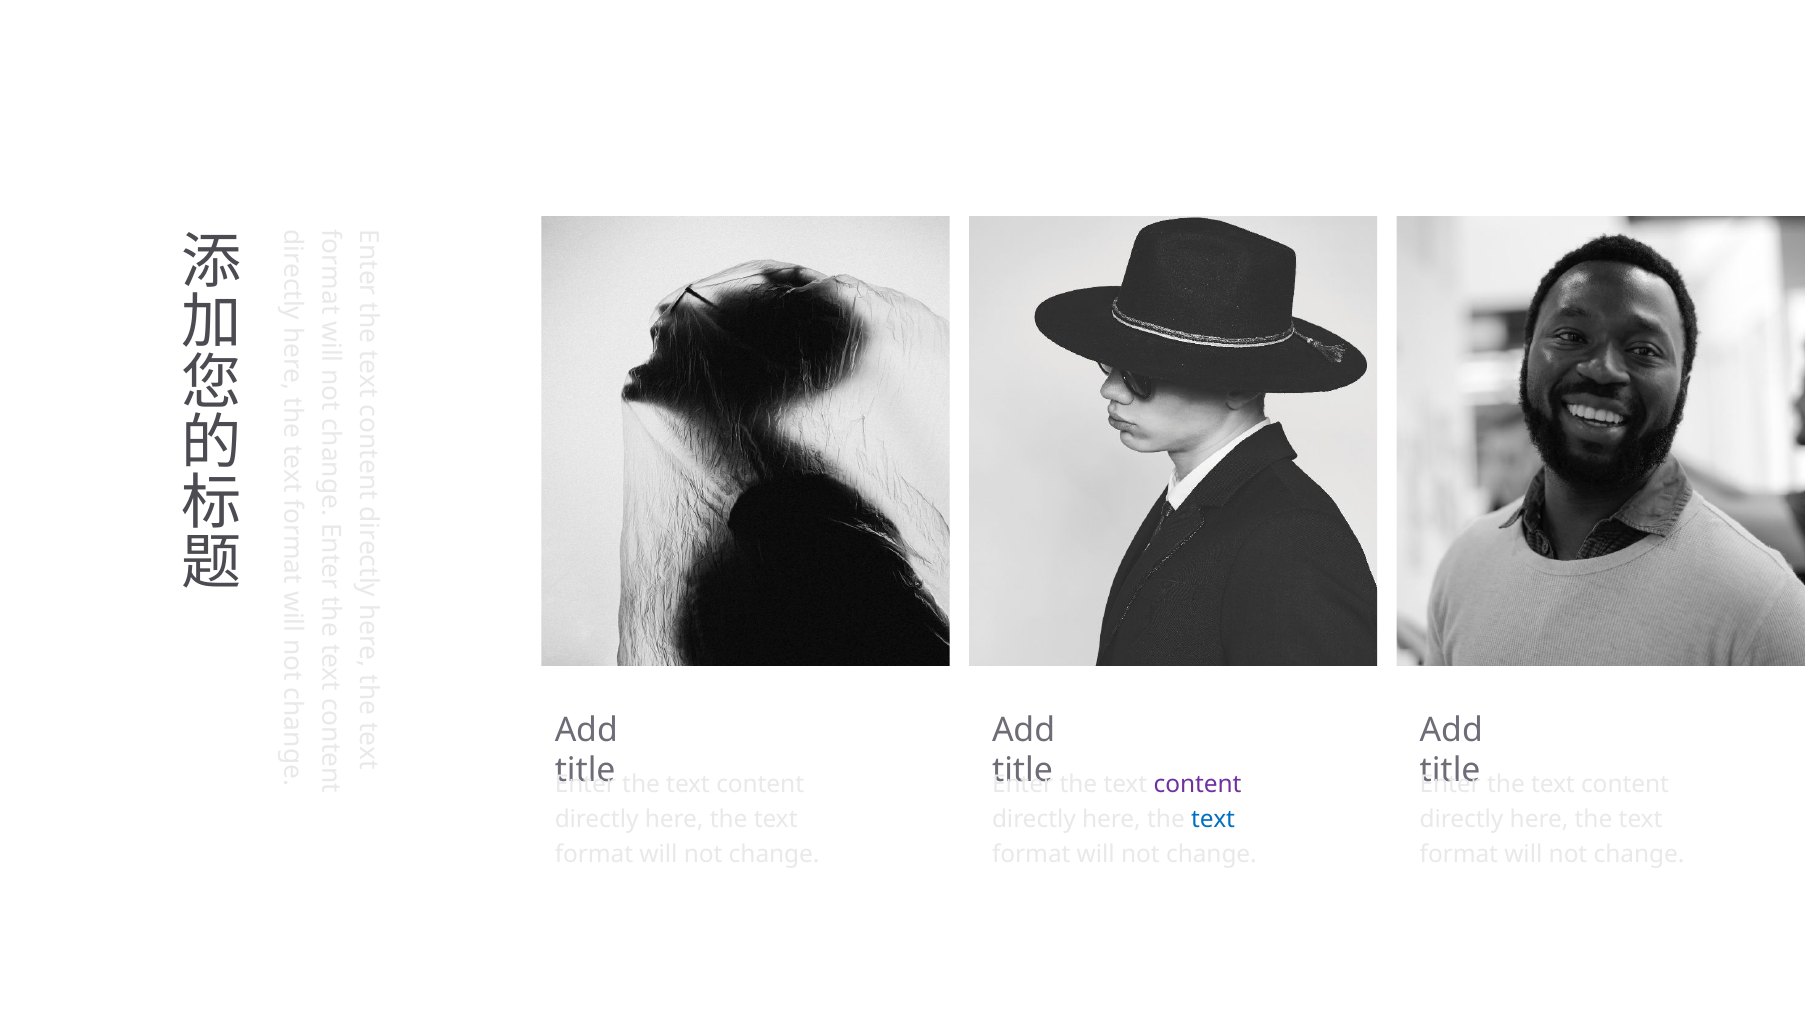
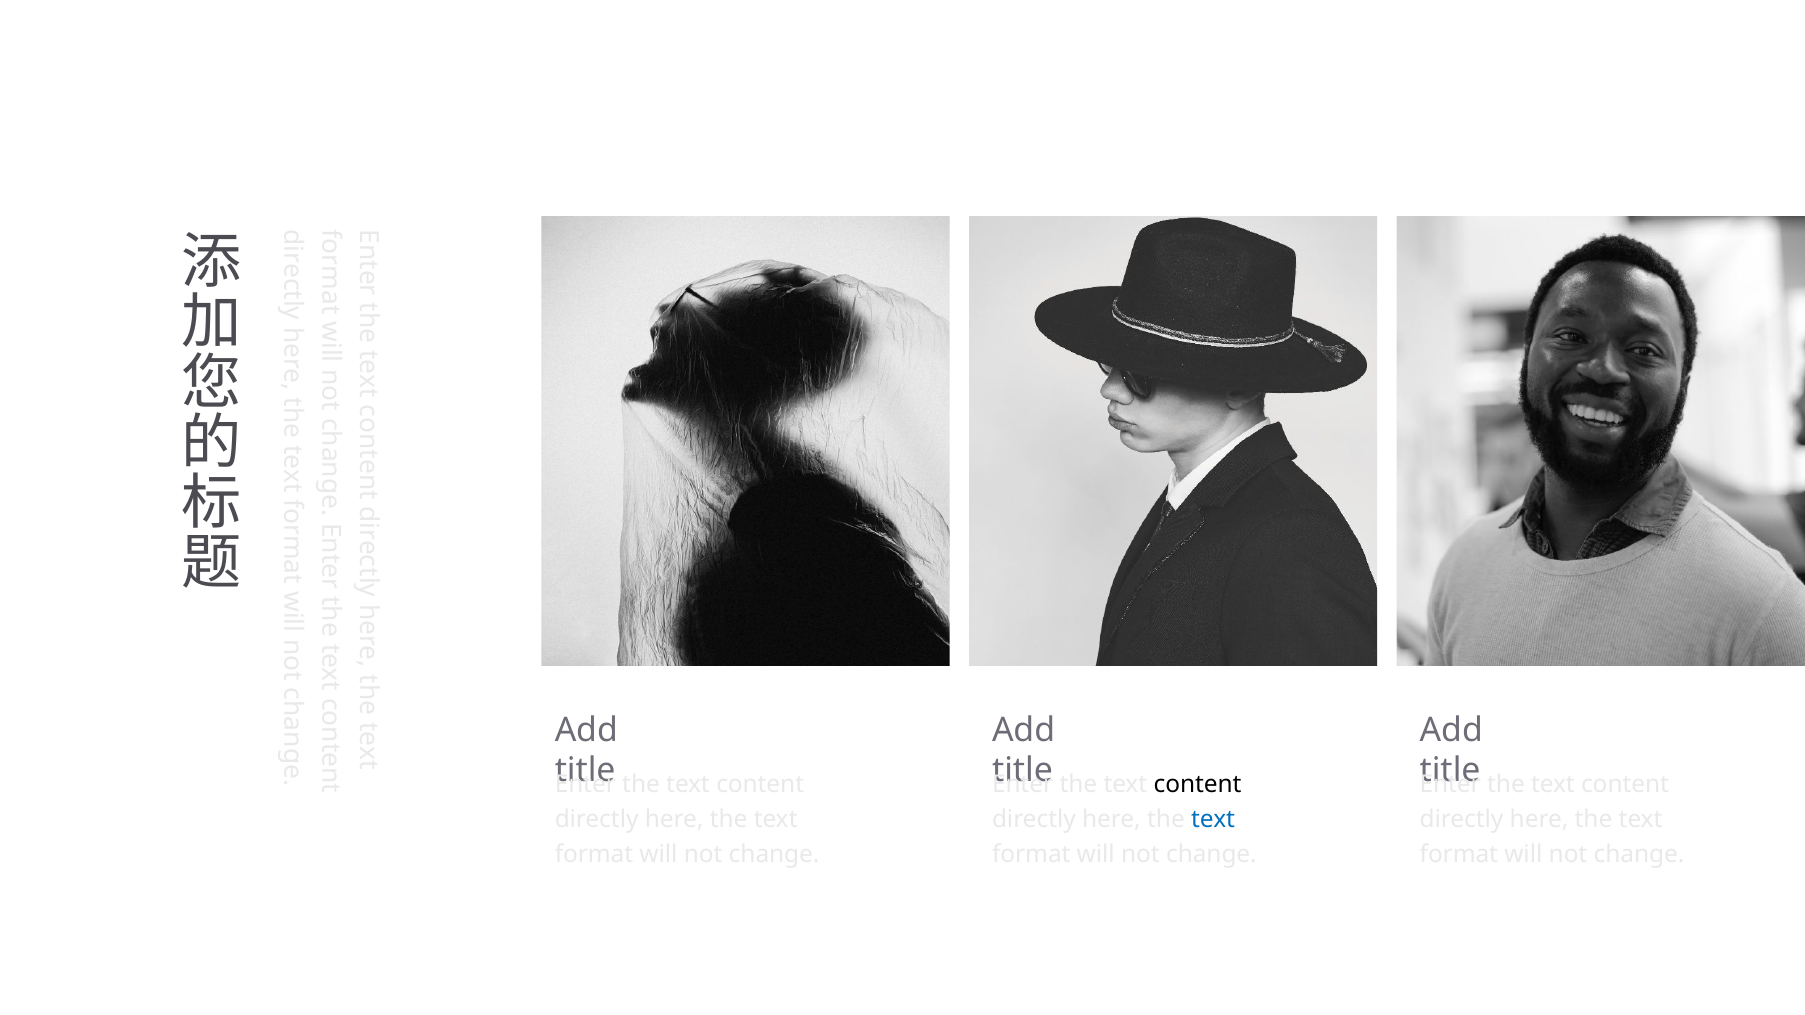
content at (1198, 784) colour: purple -> black
